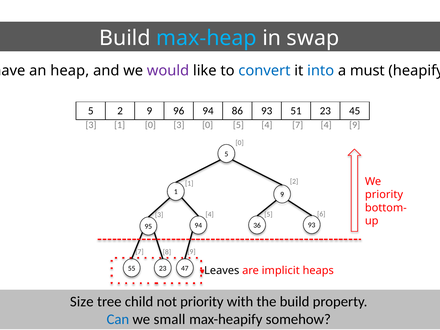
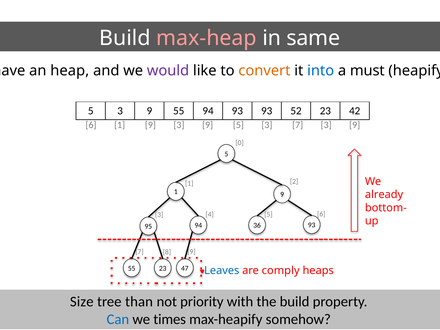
max-heap colour: light blue -> pink
swap: swap -> same
convert colour: blue -> orange
2 at (120, 111): 2 -> 3
9 96: 96 -> 55
94 86: 86 -> 93
51: 51 -> 52
45: 45 -> 42
3 at (91, 125): 3 -> 6
0 at (150, 125): 0 -> 9
0 at (208, 125): 0 -> 9
4 at (267, 125): 4 -> 3
7 4: 4 -> 3
priority at (384, 195): priority -> already
Leaves colour: black -> blue
implicit: implicit -> comply
child: child -> than
small: small -> times
